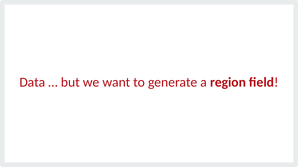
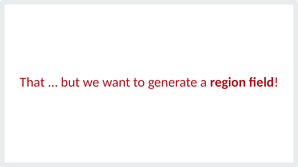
Data: Data -> That
